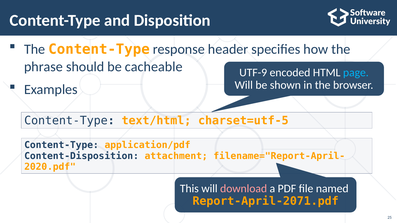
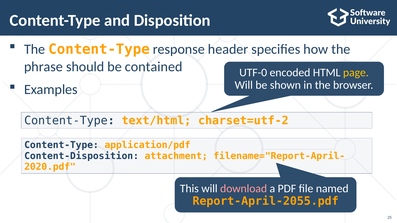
cacheable: cacheable -> contained
UTF-9: UTF-9 -> UTF-0
page colour: light blue -> yellow
charset=utf-5: charset=utf-5 -> charset=utf-2
Report-April-2071.pdf: Report-April-2071.pdf -> Report-April-2055.pdf
